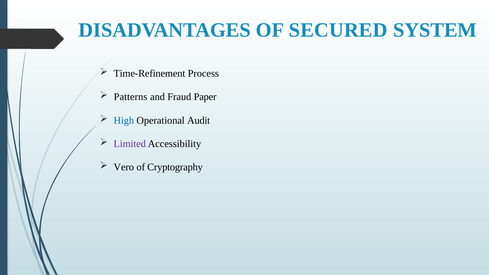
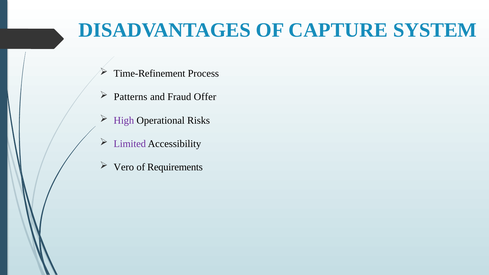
SECURED: SECURED -> CAPTURE
Paper: Paper -> Offer
High colour: blue -> purple
Audit: Audit -> Risks
Cryptography: Cryptography -> Requirements
